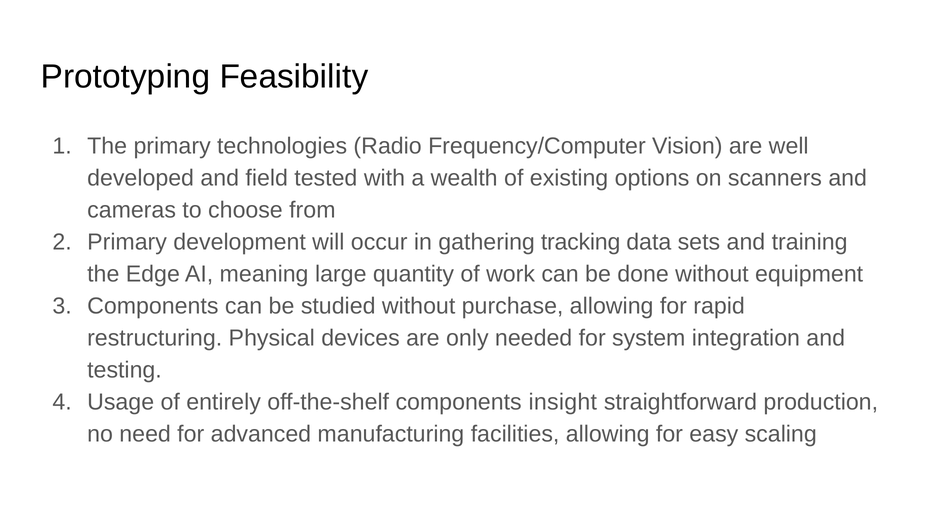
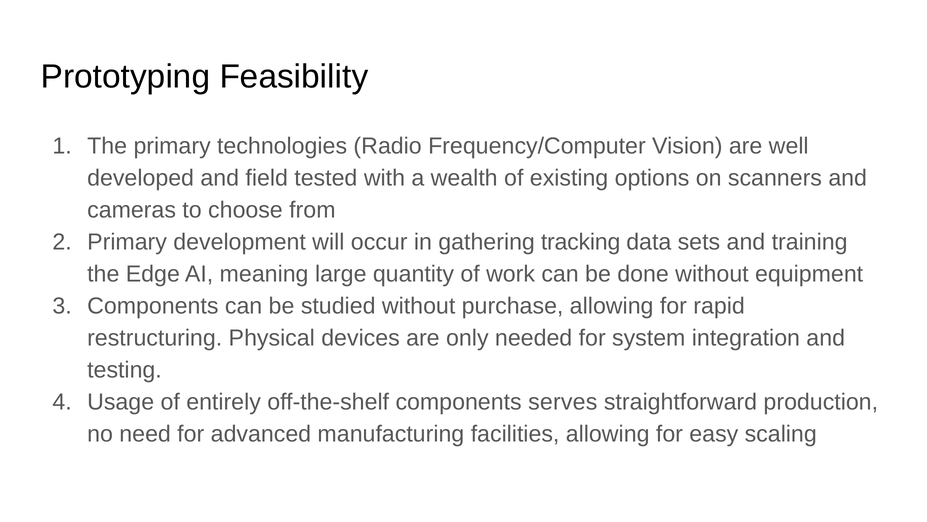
insight: insight -> serves
